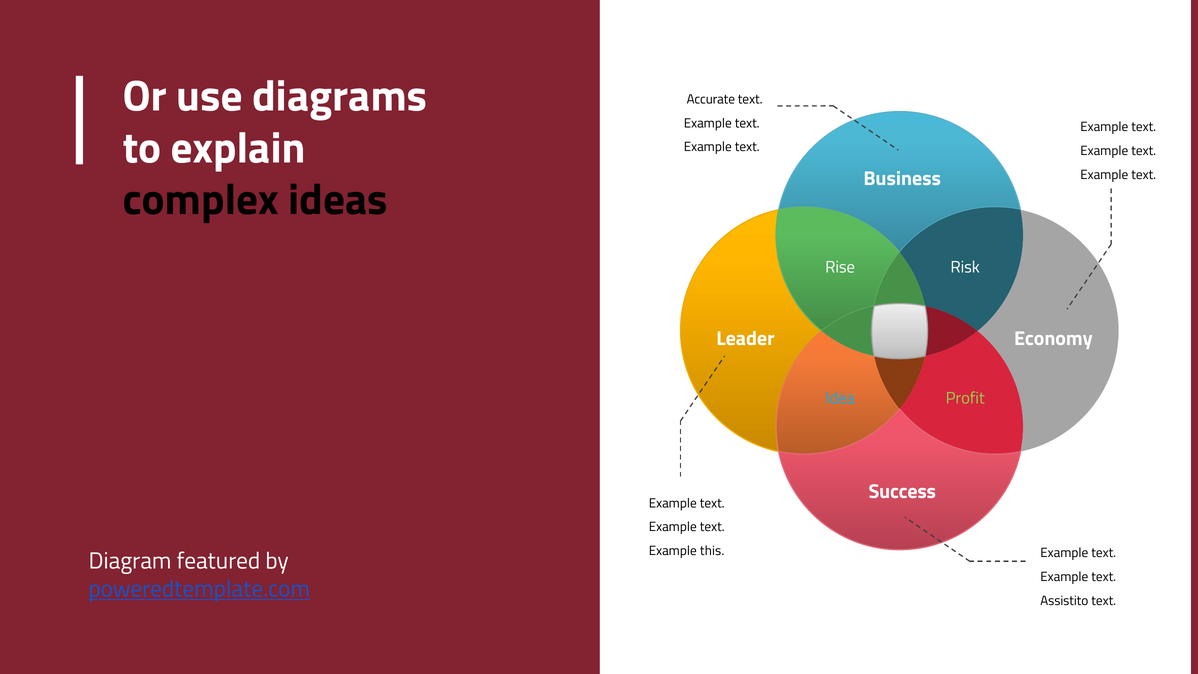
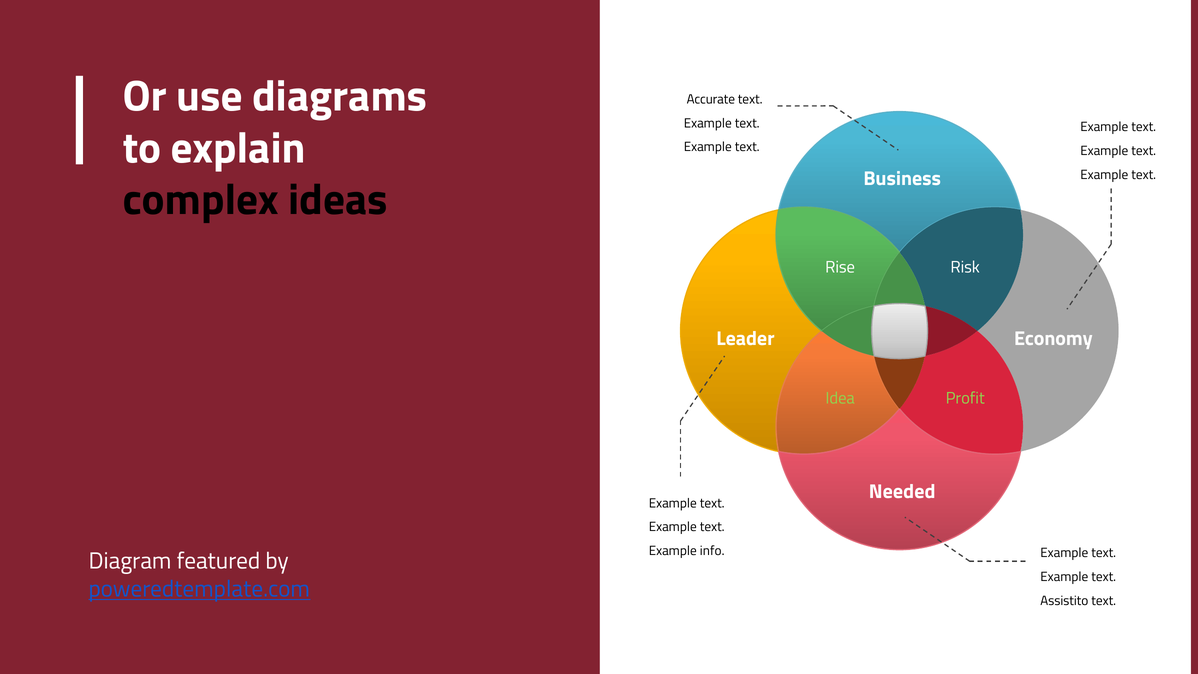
Idea colour: light blue -> light green
Success: Success -> Needed
this: this -> info
